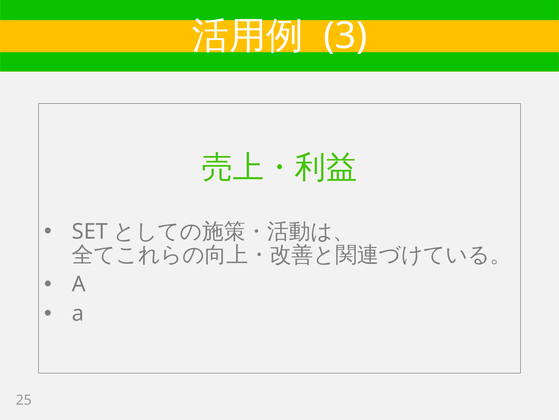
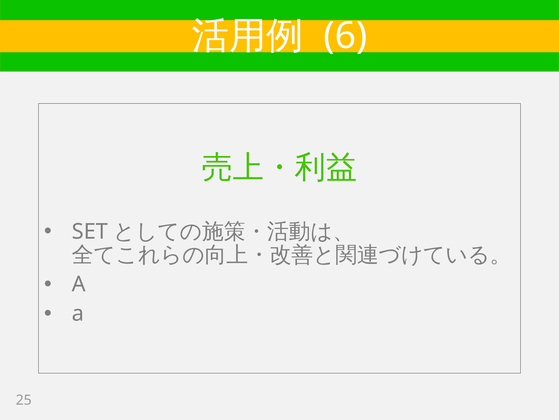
3: 3 -> 6
